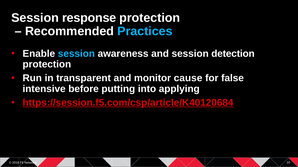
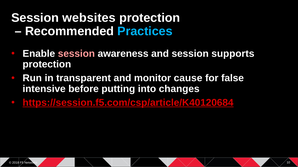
response: response -> websites
session at (76, 54) colour: light blue -> pink
detection: detection -> supports
applying: applying -> changes
